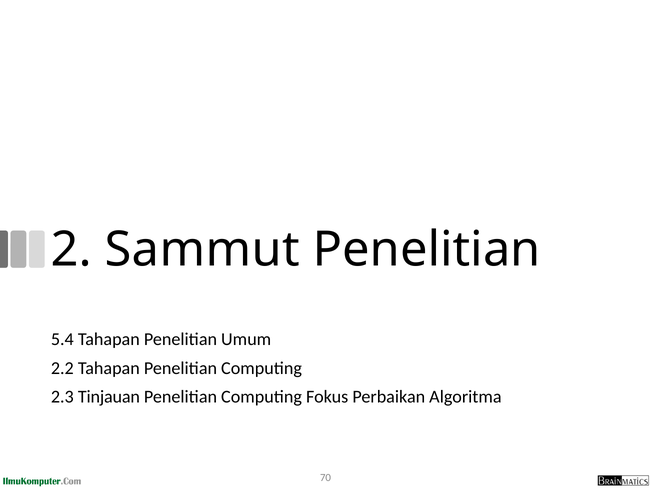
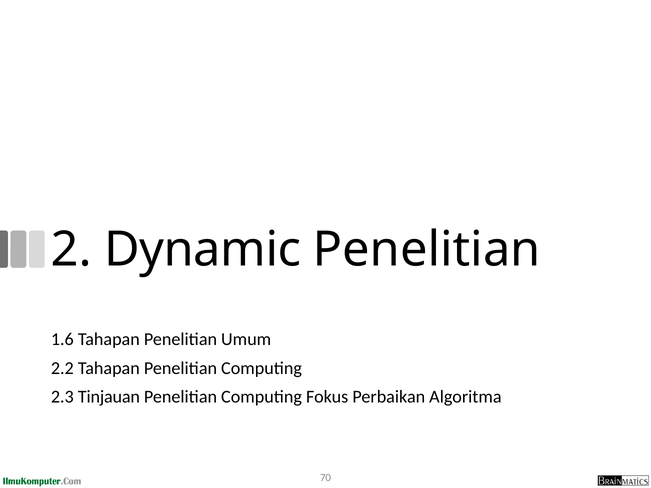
Sammut: Sammut -> Dynamic
5.4: 5.4 -> 1.6
